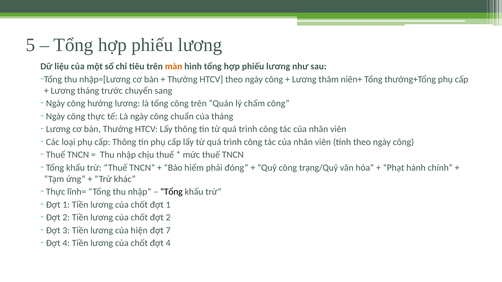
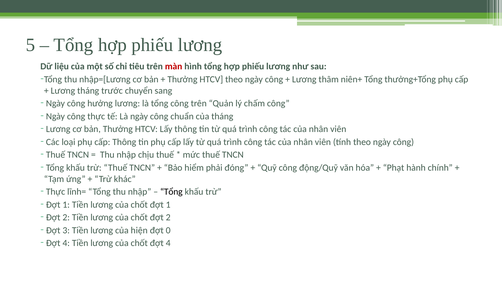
màn colour: orange -> red
trạng/Quỹ: trạng/Quỹ -> động/Quỹ
7: 7 -> 0
